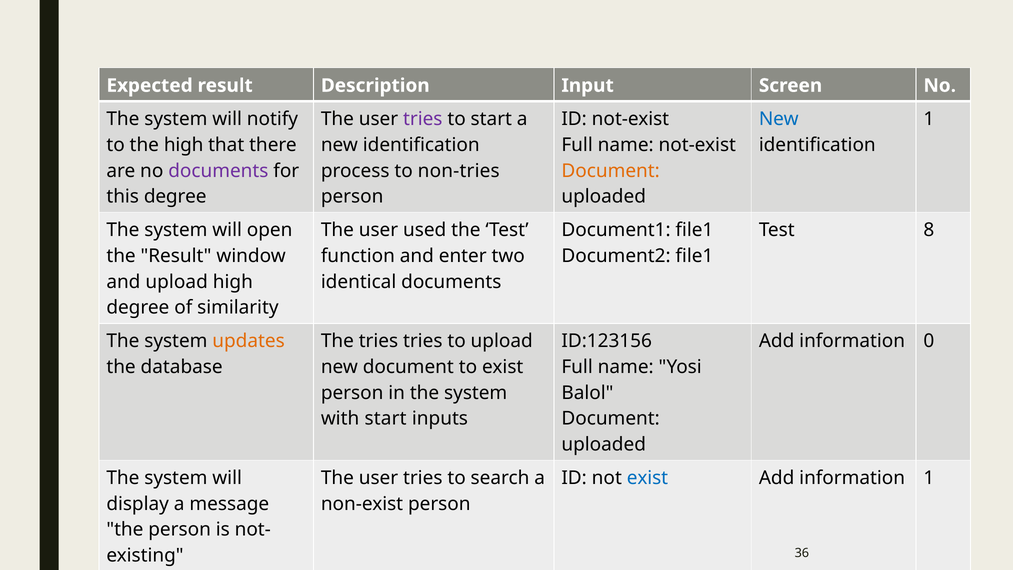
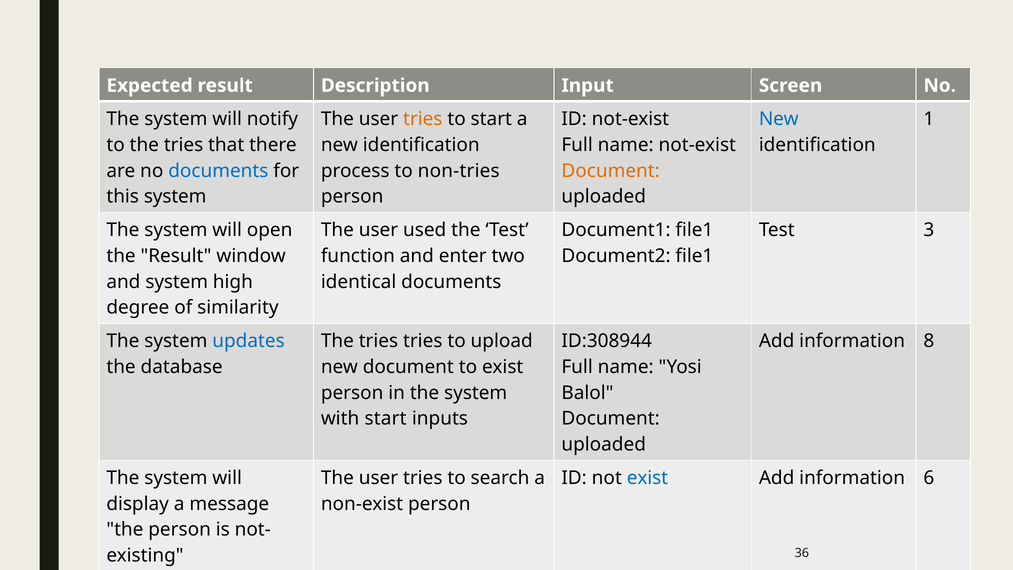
tries at (423, 119) colour: purple -> orange
to the high: high -> tries
documents at (218, 171) colour: purple -> blue
this degree: degree -> system
8: 8 -> 3
and upload: upload -> system
updates colour: orange -> blue
ID:123156: ID:123156 -> ID:308944
0: 0 -> 8
information 1: 1 -> 6
